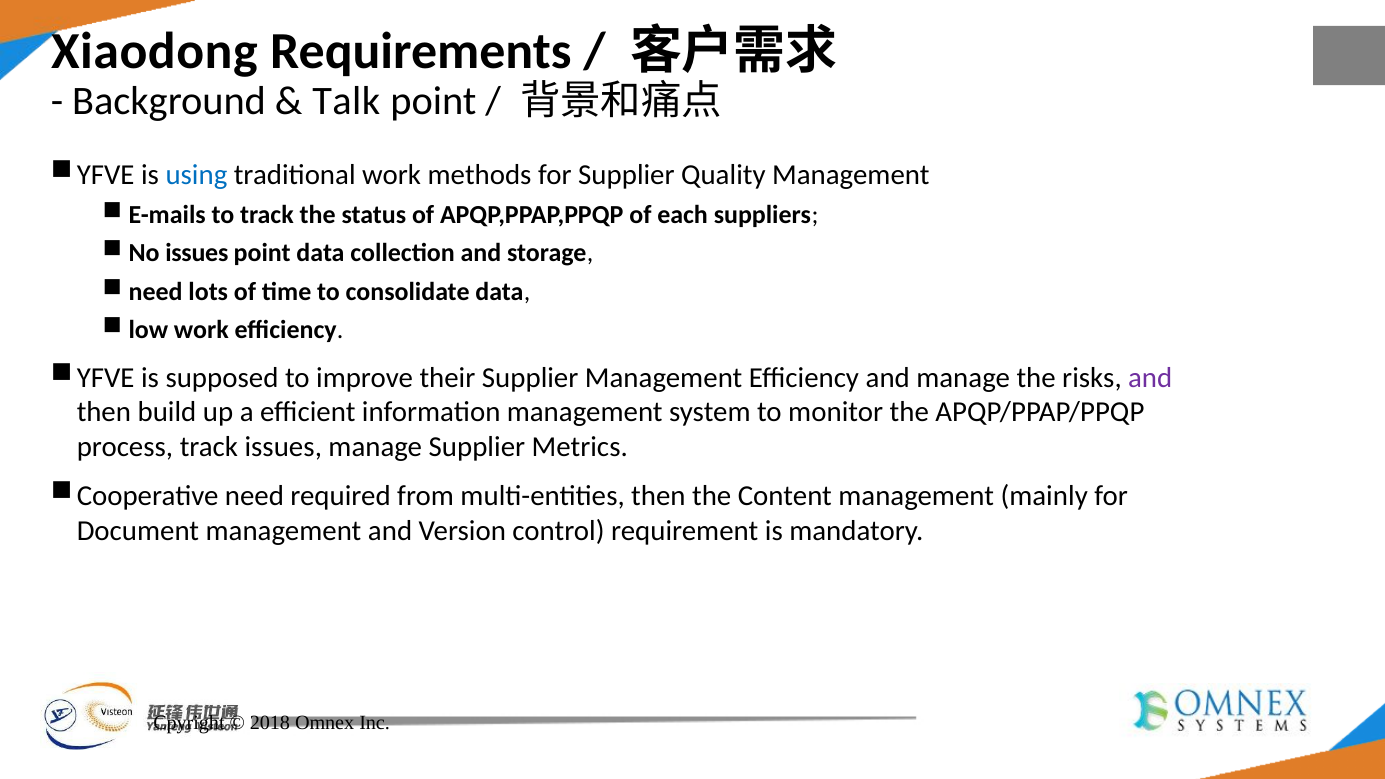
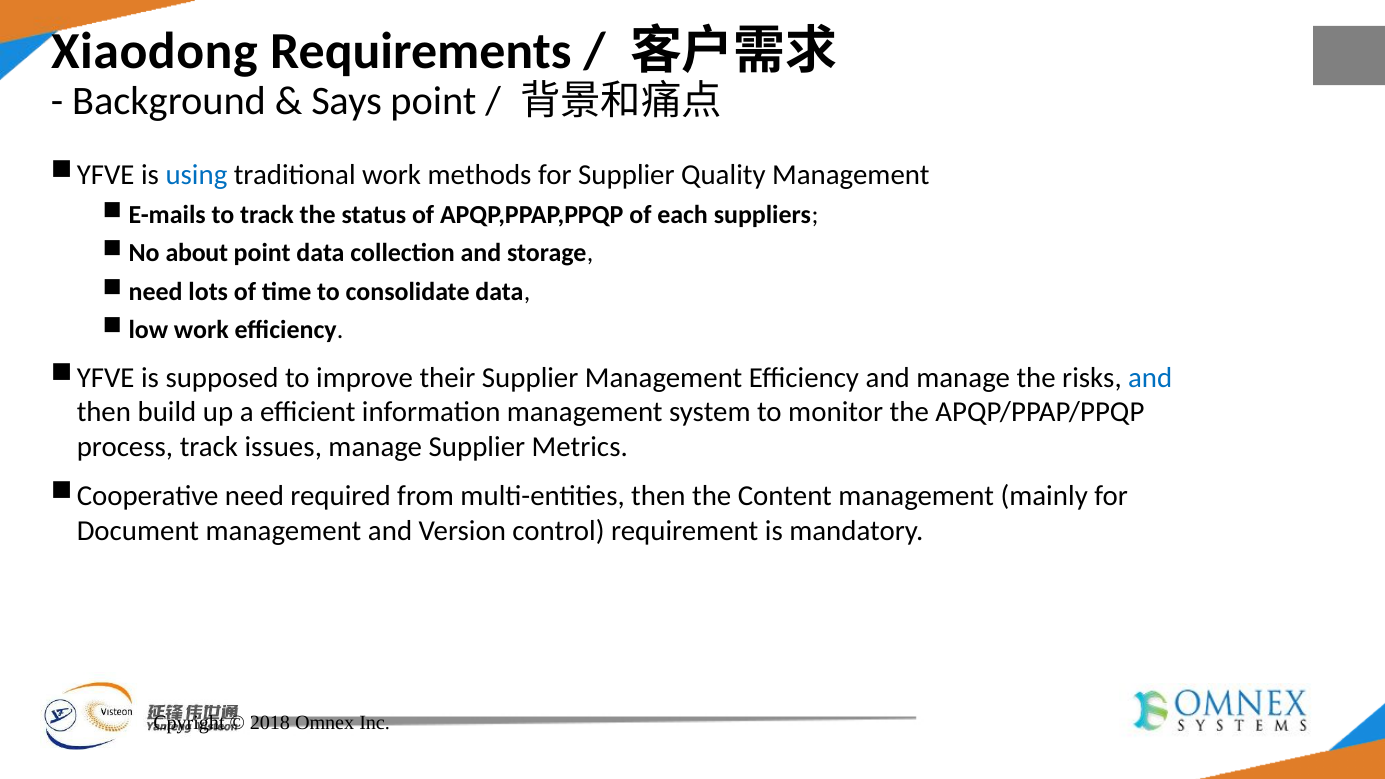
Talk: Talk -> Says
No issues: issues -> about
and at (1150, 378) colour: purple -> blue
